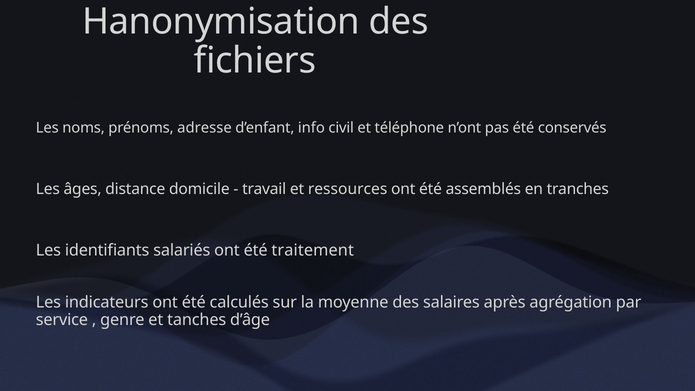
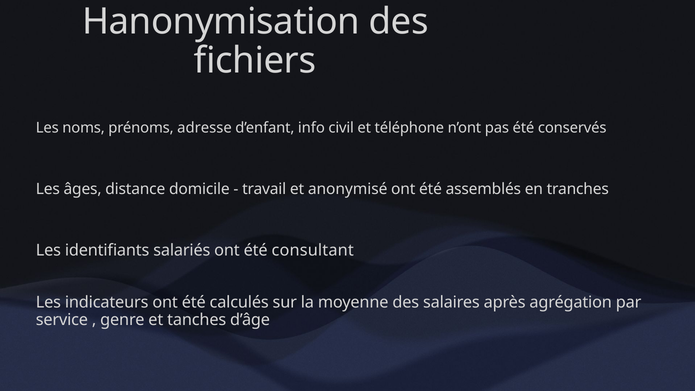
ressources: ressources -> anonymisé
traitement: traitement -> consultant
